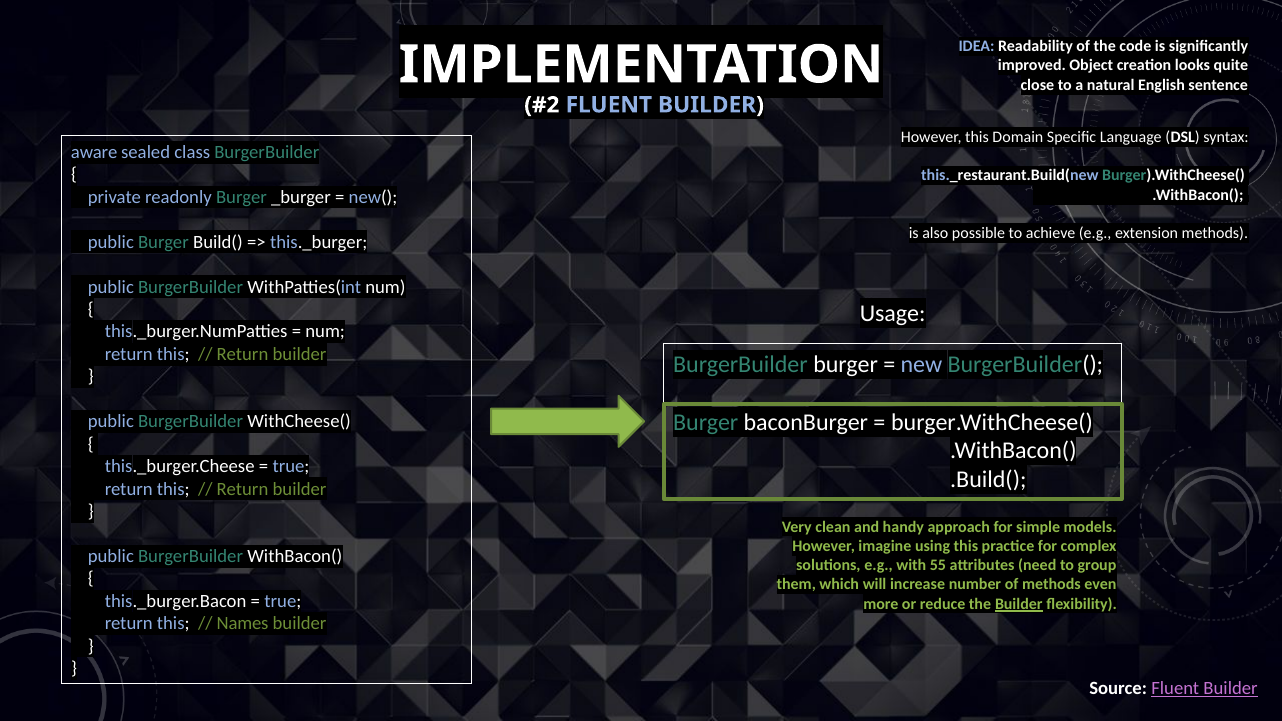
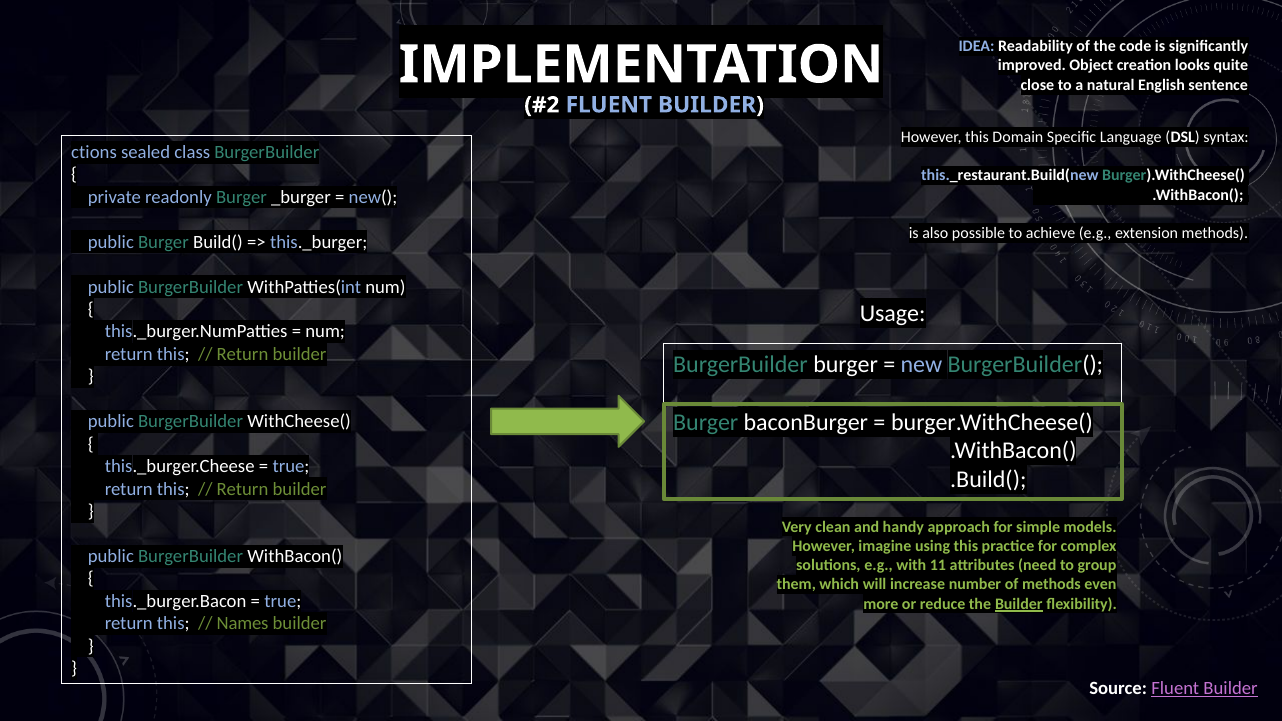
aware: aware -> ctions
55: 55 -> 11
